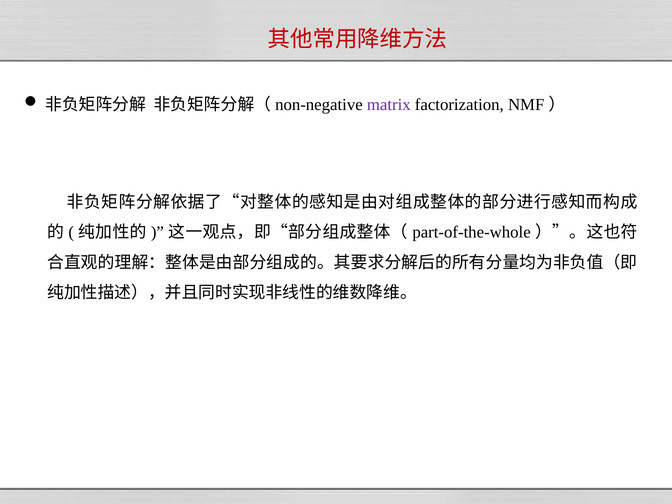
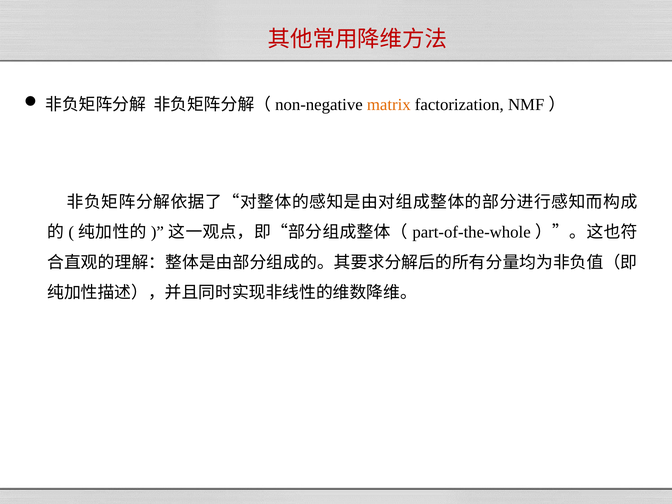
matrix colour: purple -> orange
